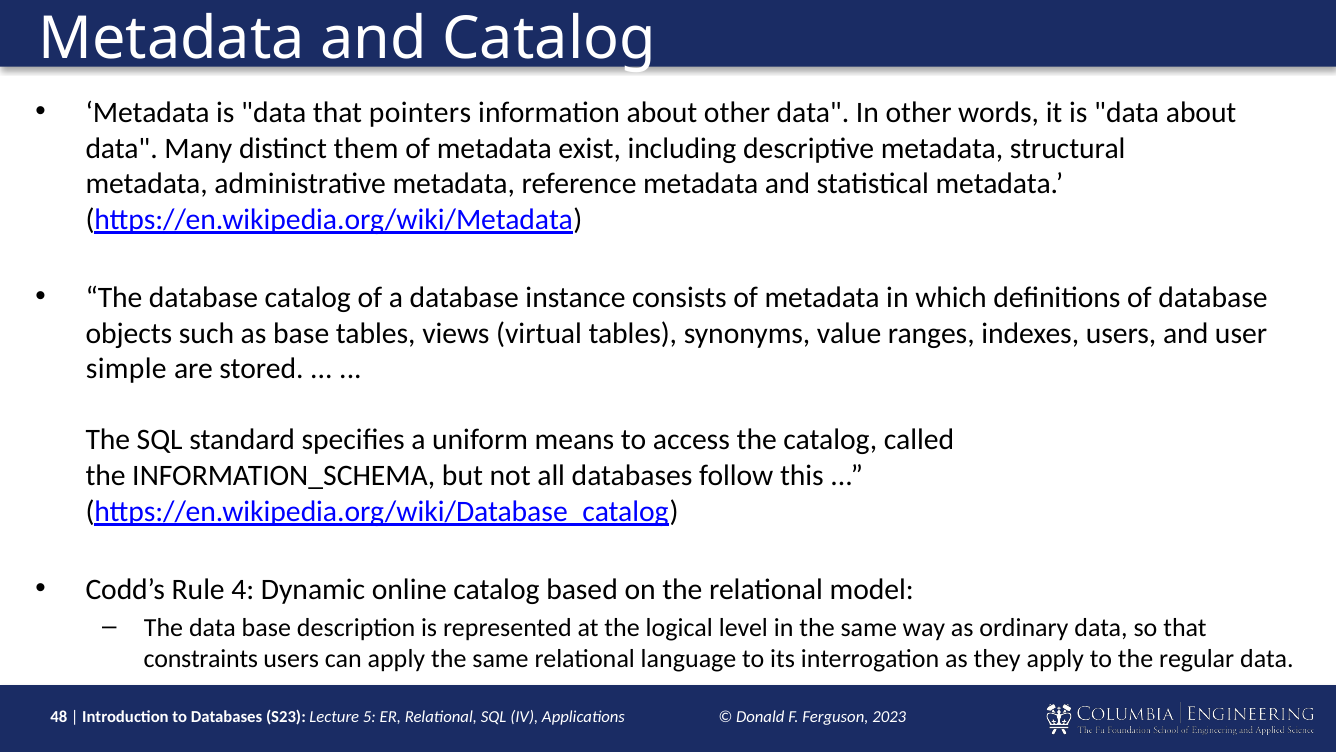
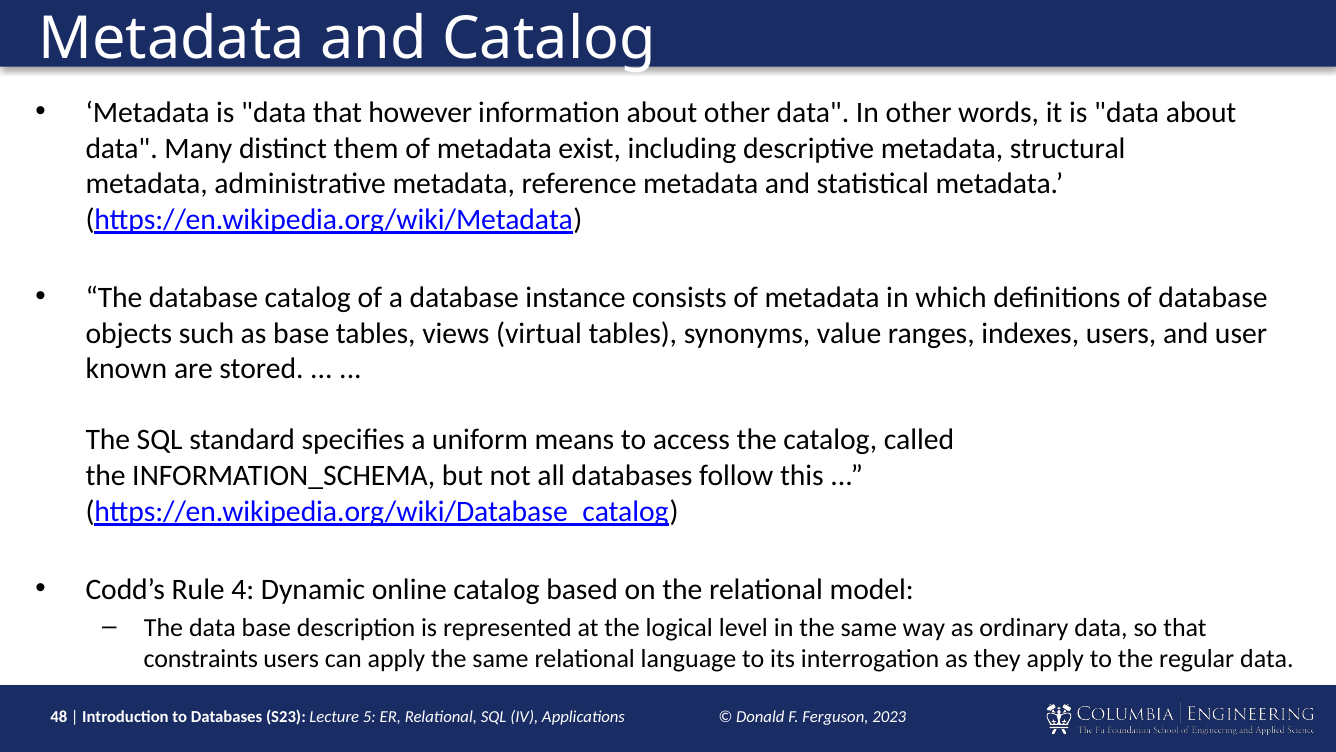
pointers: pointers -> however
simple: simple -> known
